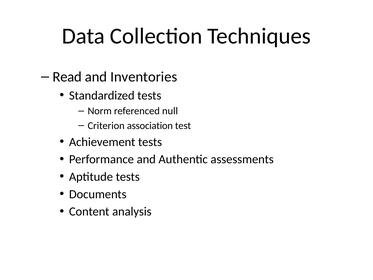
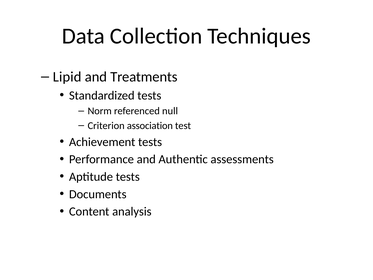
Read: Read -> Lipid
Inventories: Inventories -> Treatments
